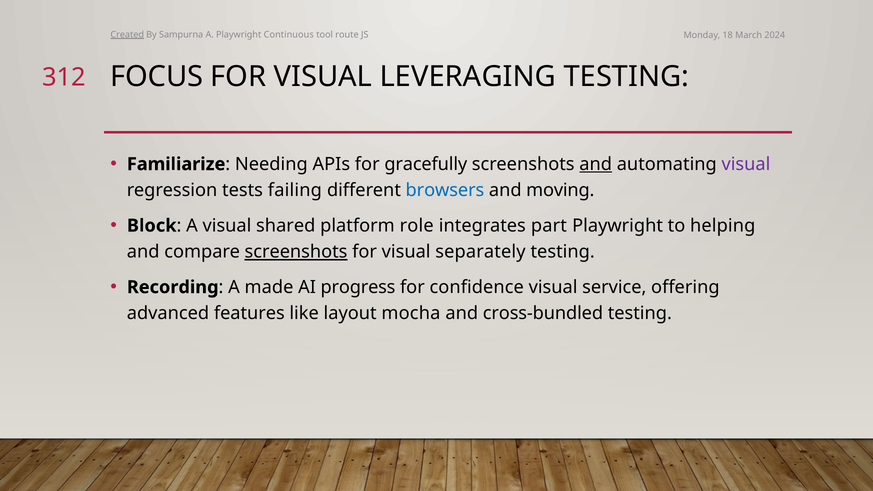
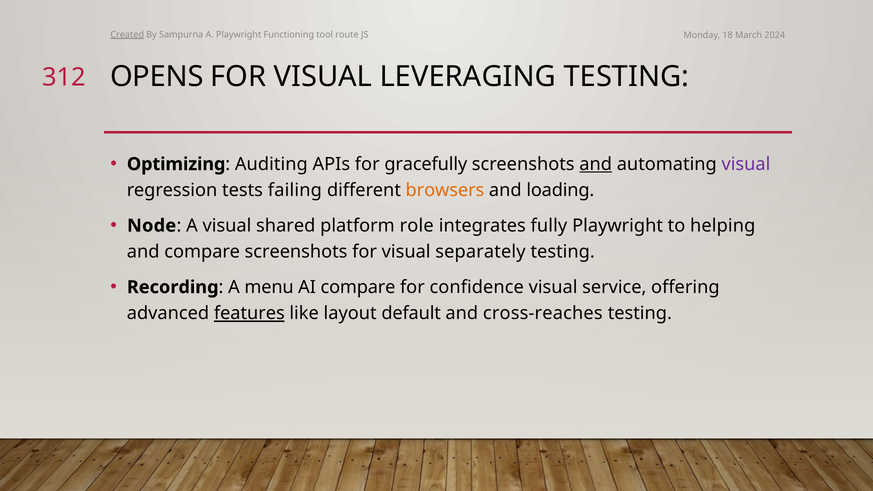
Continuous: Continuous -> Functioning
FOCUS: FOCUS -> OPENS
Familiarize: Familiarize -> Optimizing
Needing: Needing -> Auditing
browsers colour: blue -> orange
moving: moving -> loading
Block: Block -> Node
part: part -> fully
screenshots at (296, 252) underline: present -> none
made: made -> menu
AI progress: progress -> compare
features underline: none -> present
mocha: mocha -> default
cross-bundled: cross-bundled -> cross-reaches
